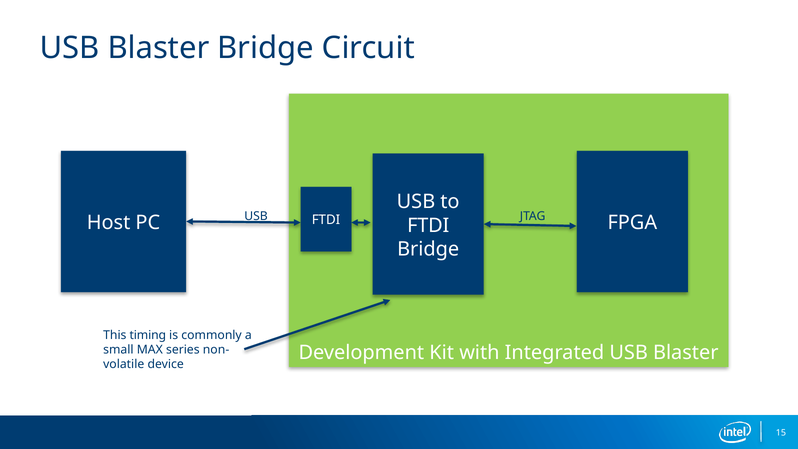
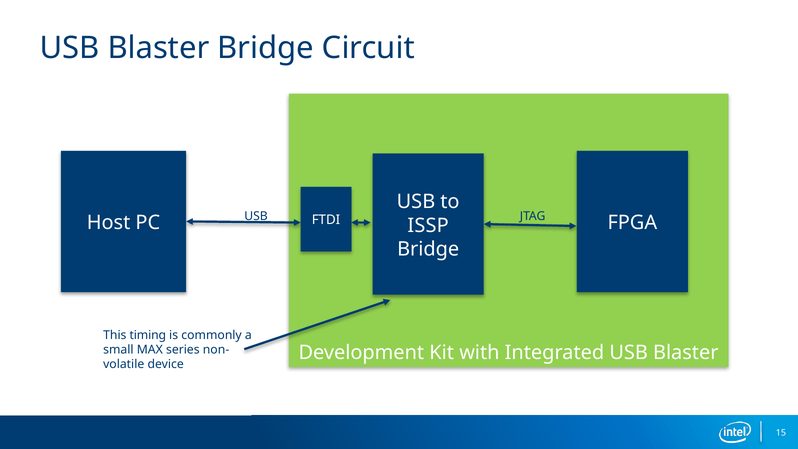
FTDI at (428, 225): FTDI -> ISSP
